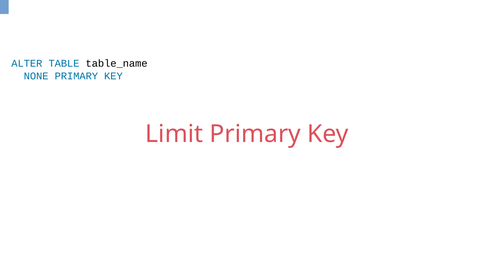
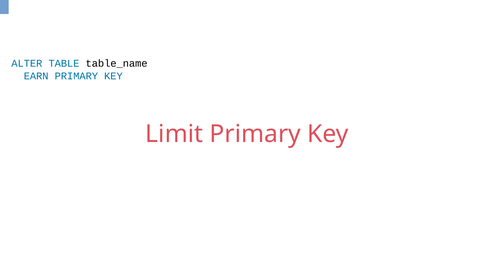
NONE: NONE -> EARN
